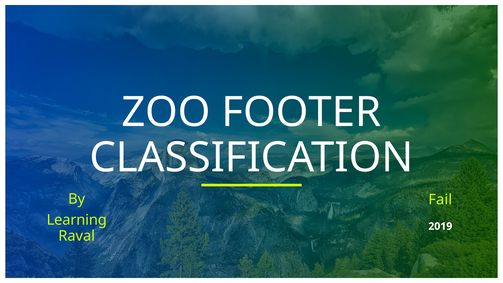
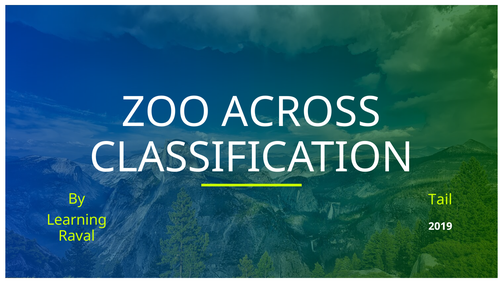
FOOTER: FOOTER -> ACROSS
Fail: Fail -> Tail
